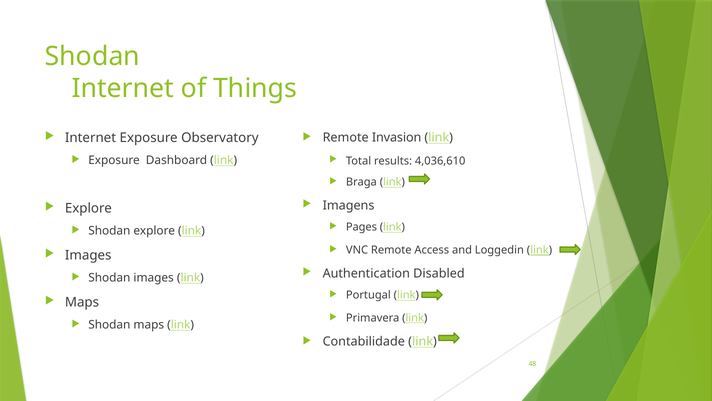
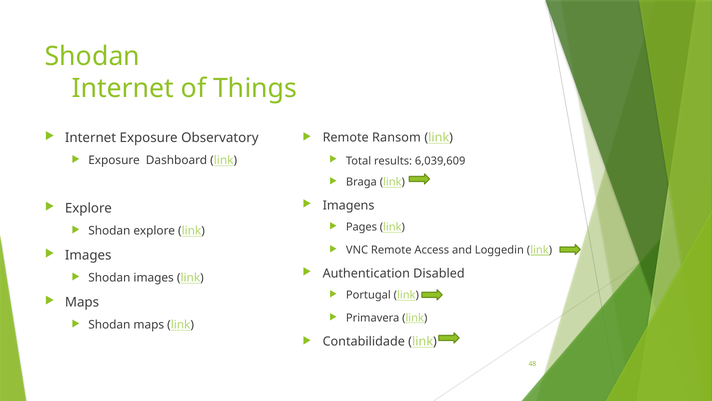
Invasion: Invasion -> Ransom
4,036,610: 4,036,610 -> 6,039,609
